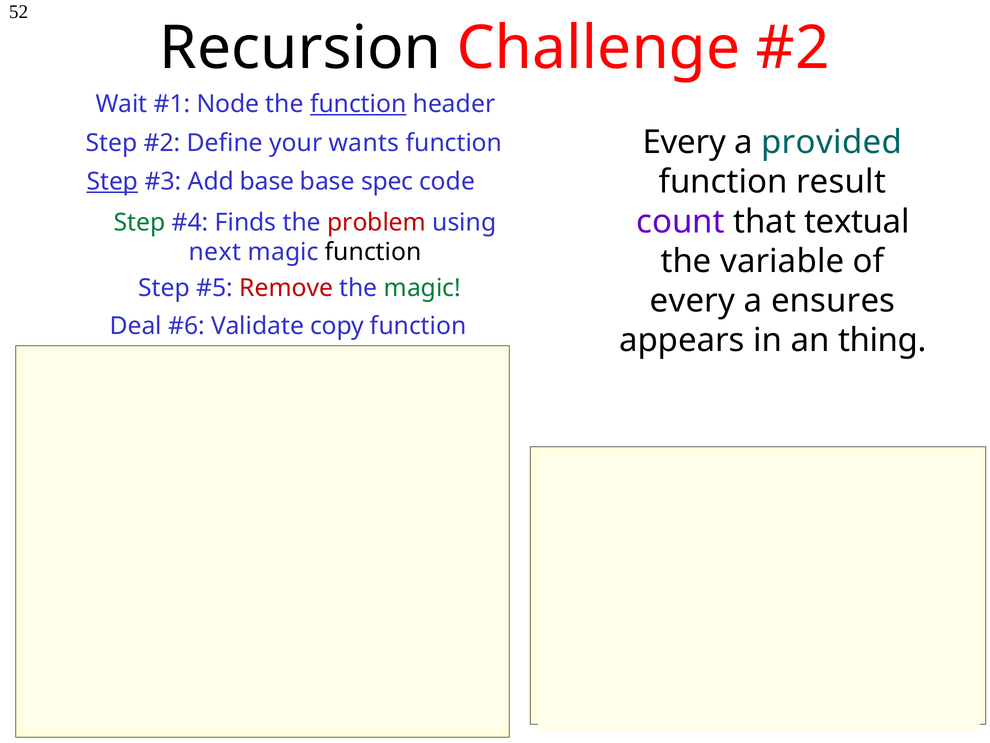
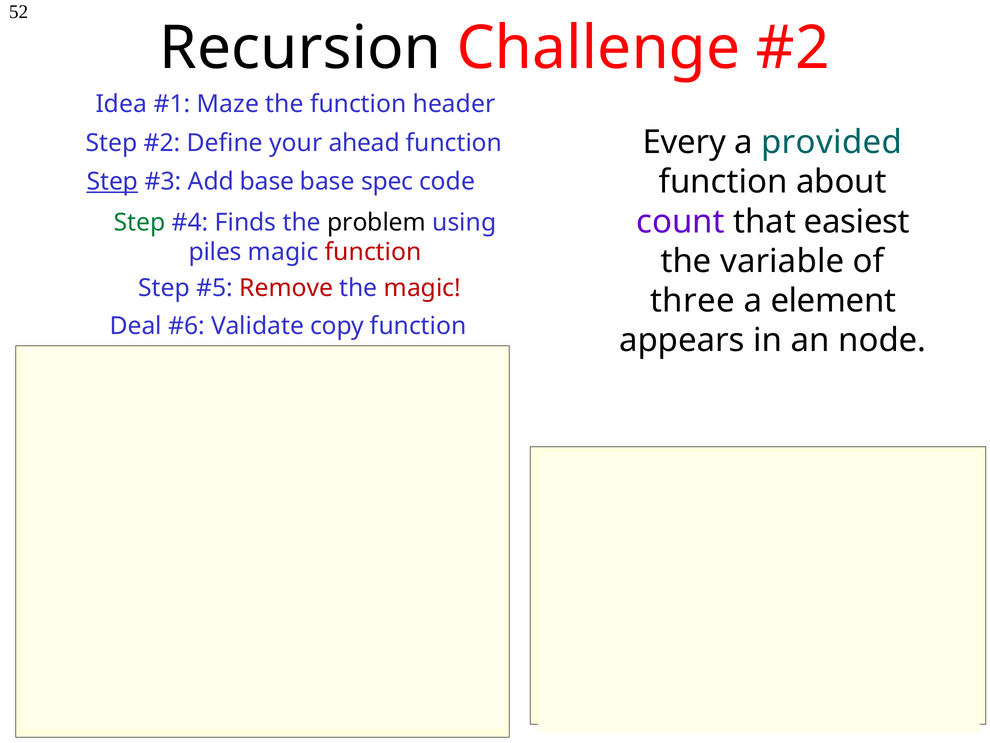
Wait: Wait -> Idea
Node: Node -> Maze
function at (358, 104) underline: present -> none
wants: wants -> ahead
result: result -> about
textual: textual -> easiest
problem colour: red -> black
next: next -> piles
function at (373, 252) colour: black -> red
magic at (422, 288) colour: green -> red
every at (693, 301): every -> three
ensures: ensures -> element
thing: thing -> node
